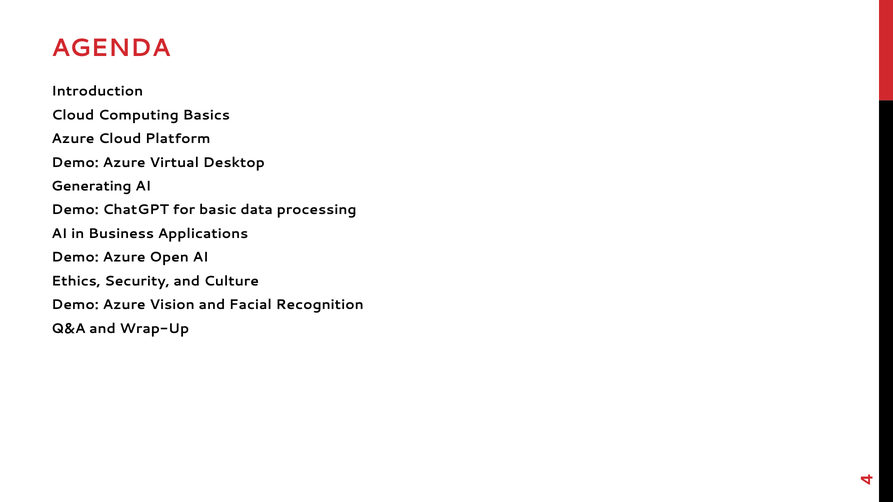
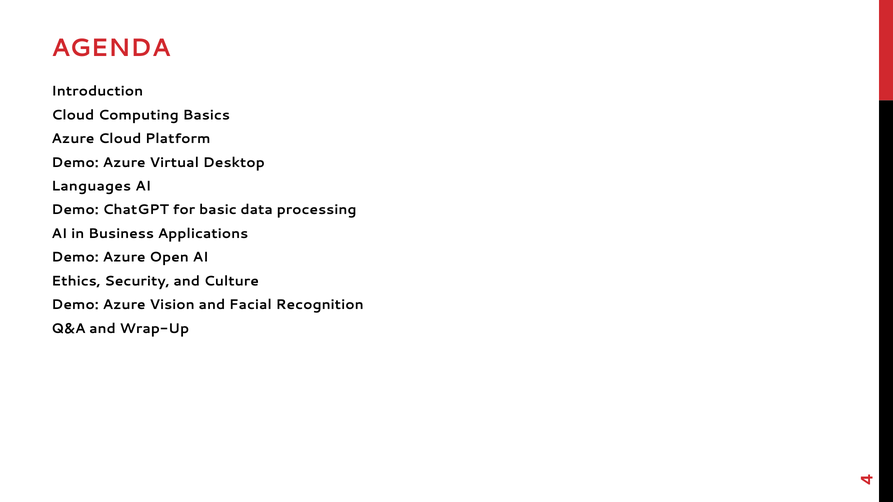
Generating: Generating -> Languages
